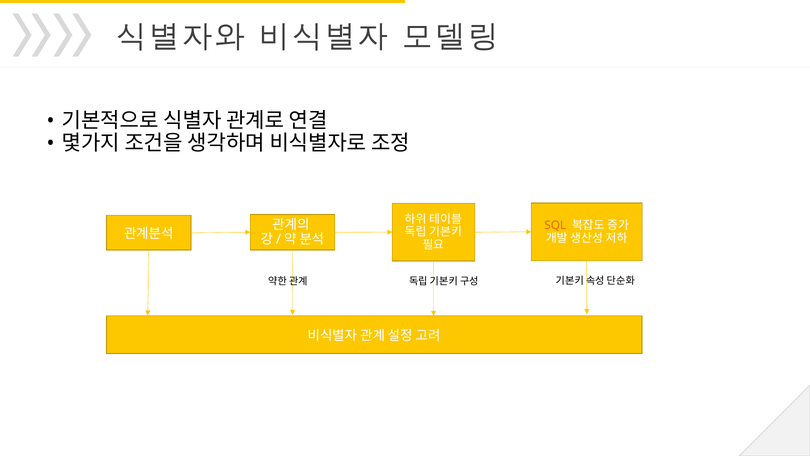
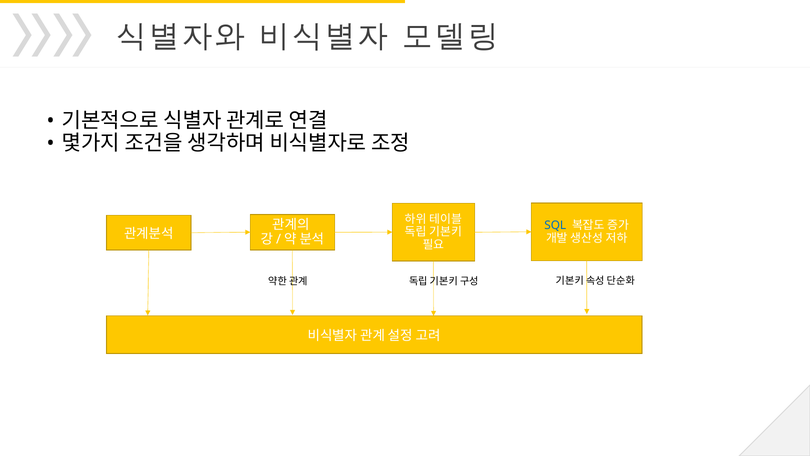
SQL colour: orange -> blue
